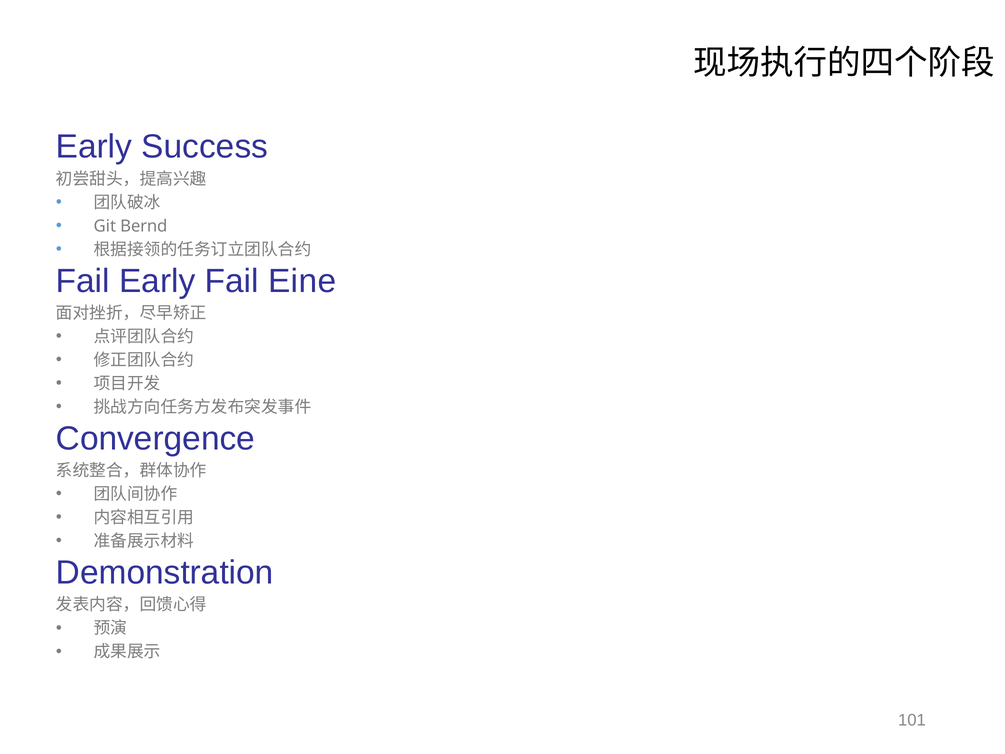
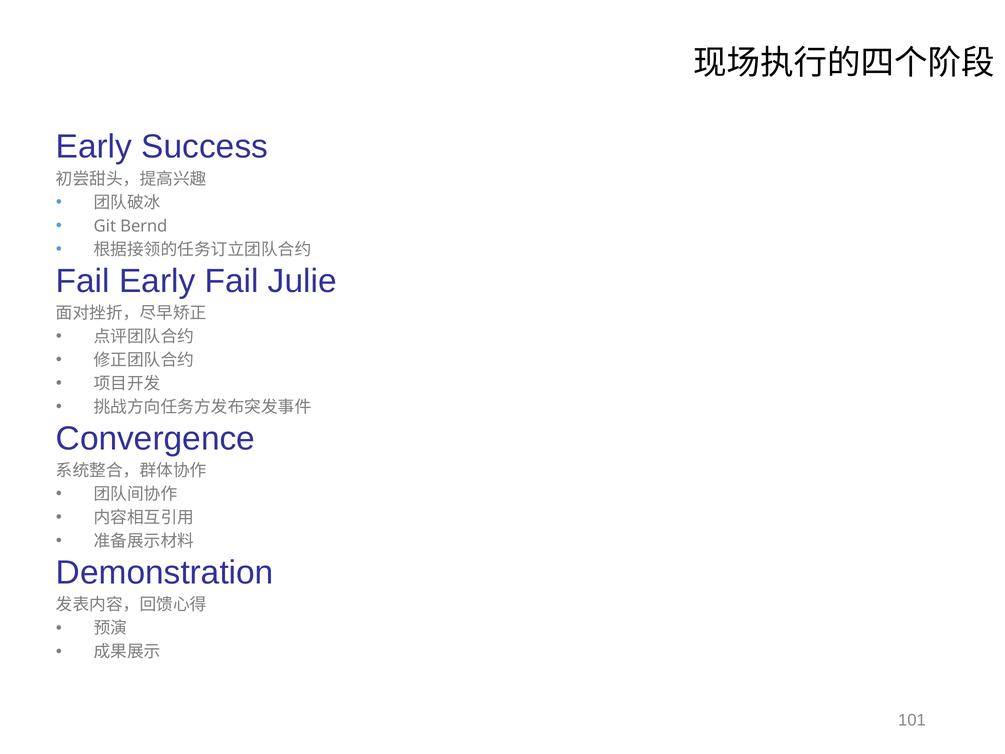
Eine: Eine -> Julie
